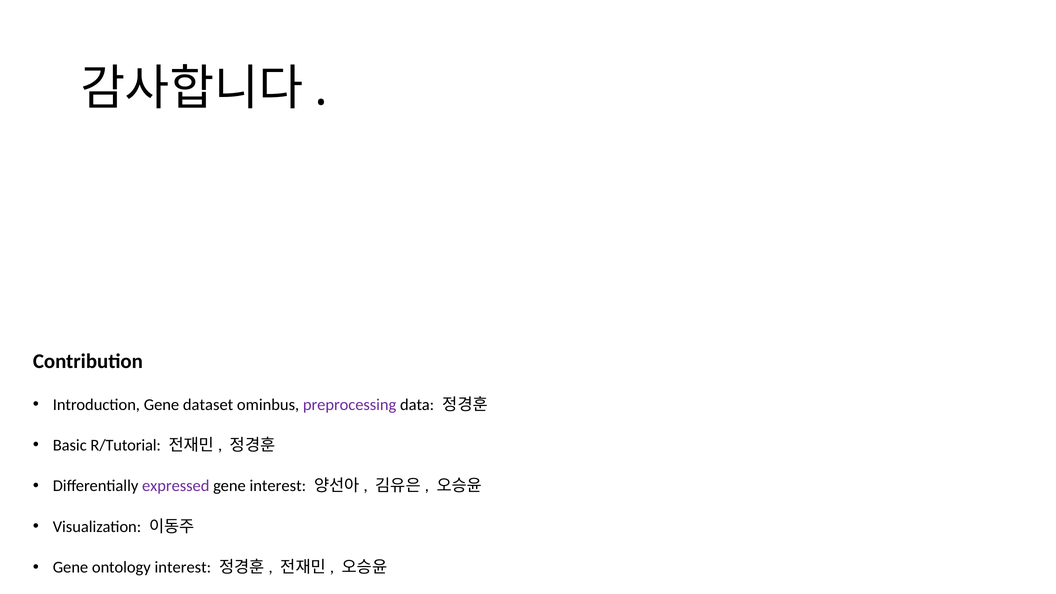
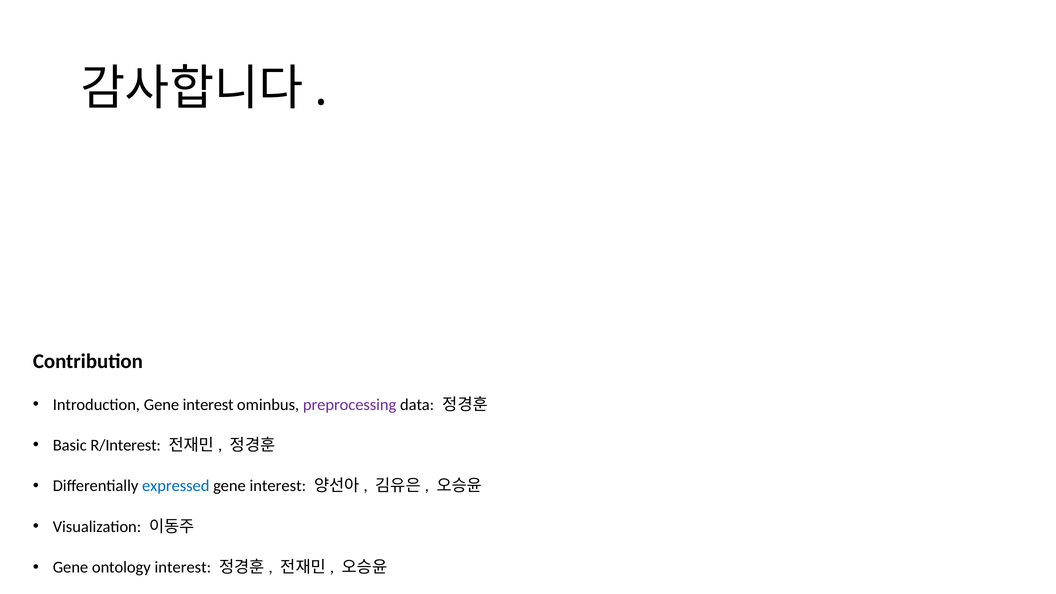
Introduction Gene dataset: dataset -> interest
R/Tutorial: R/Tutorial -> R/Interest
expressed colour: purple -> blue
